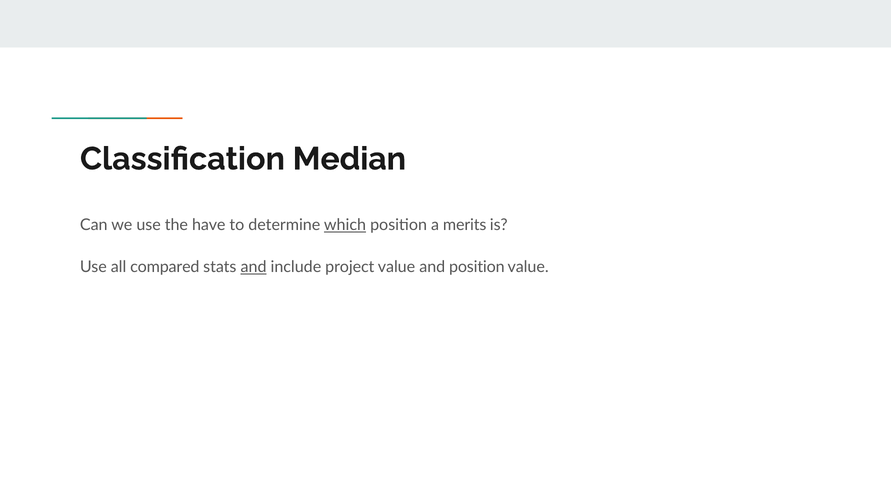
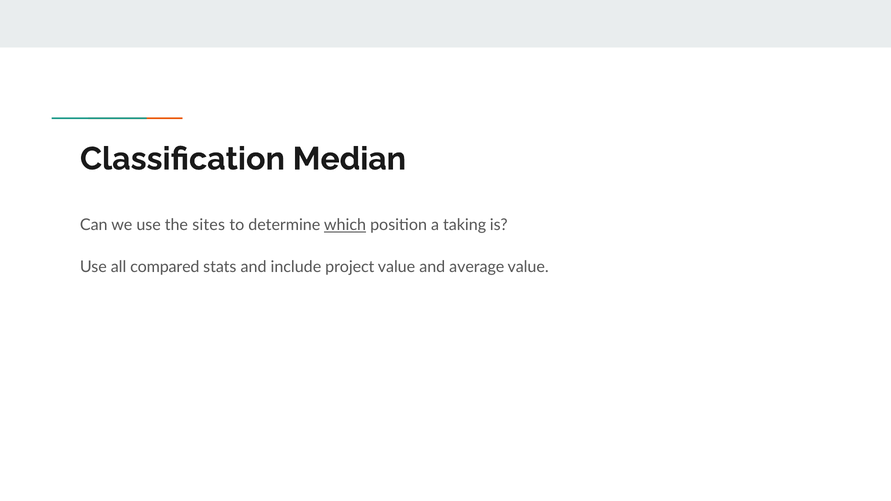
have: have -> sites
merits: merits -> taking
and at (254, 267) underline: present -> none
and position: position -> average
